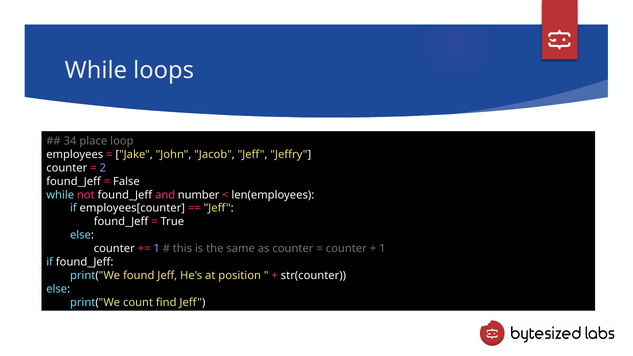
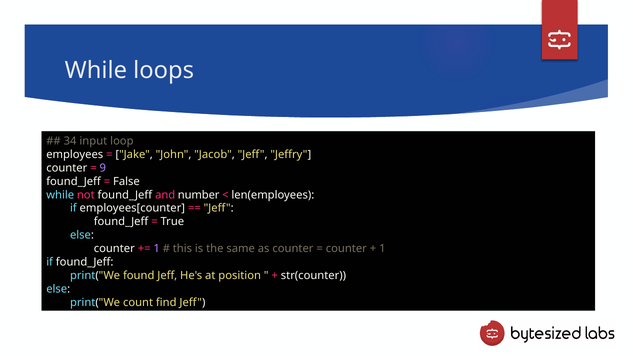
place: place -> input
2: 2 -> 9
